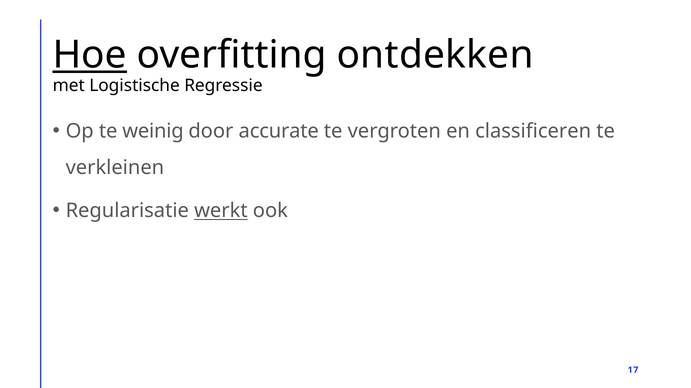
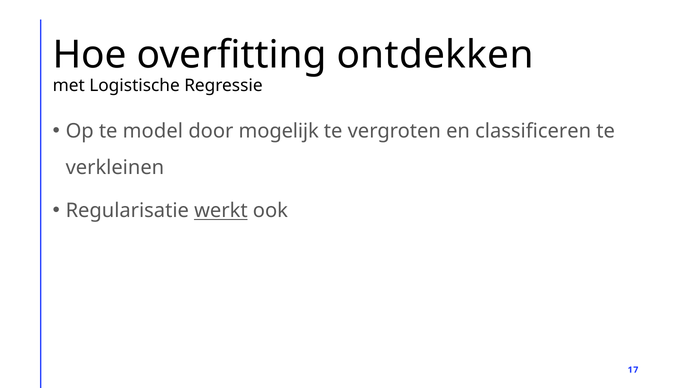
Hoe underline: present -> none
weinig: weinig -> model
accurate: accurate -> mogelijk
